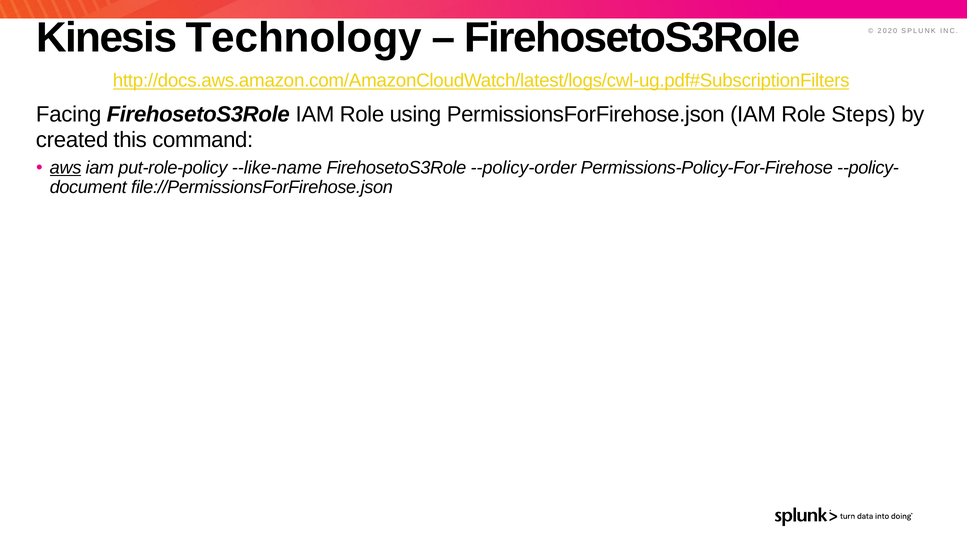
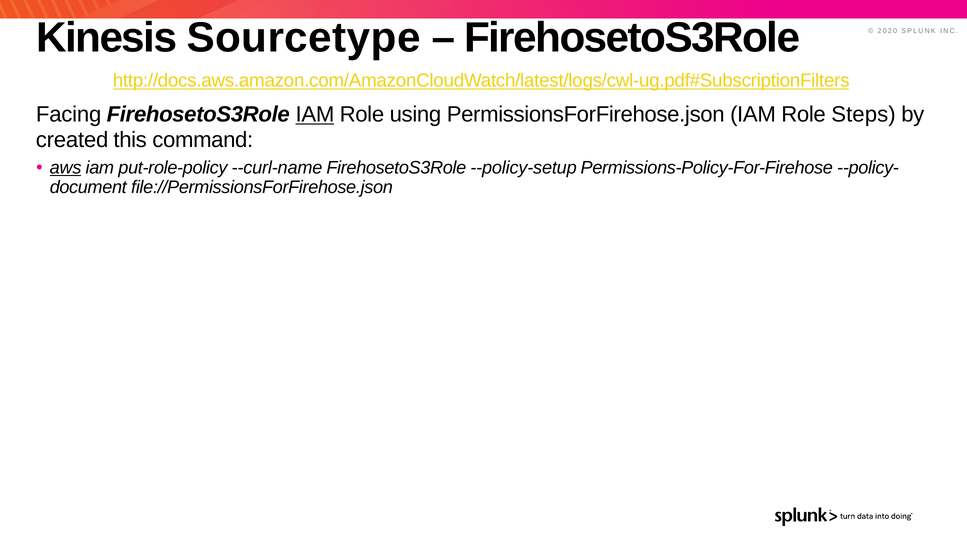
Technology: Technology -> Sourcetype
IAM at (315, 114) underline: none -> present
--like-name: --like-name -> --curl-name
--policy-order: --policy-order -> --policy-setup
